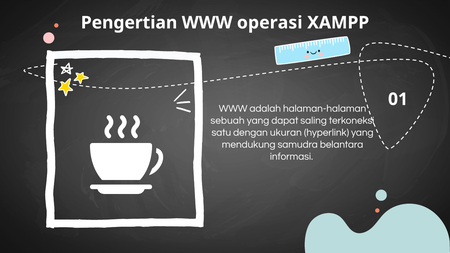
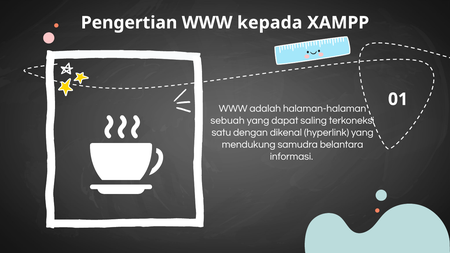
operasi: operasi -> kepada
ukuran: ukuran -> dikenal
